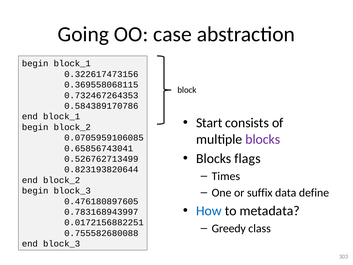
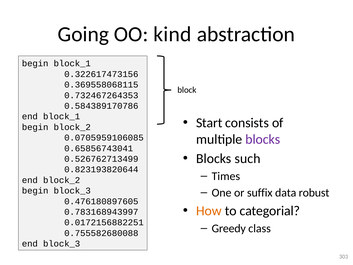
case: case -> kind
flags: flags -> such
define: define -> robust
How colour: blue -> orange
metadata: metadata -> categorial
